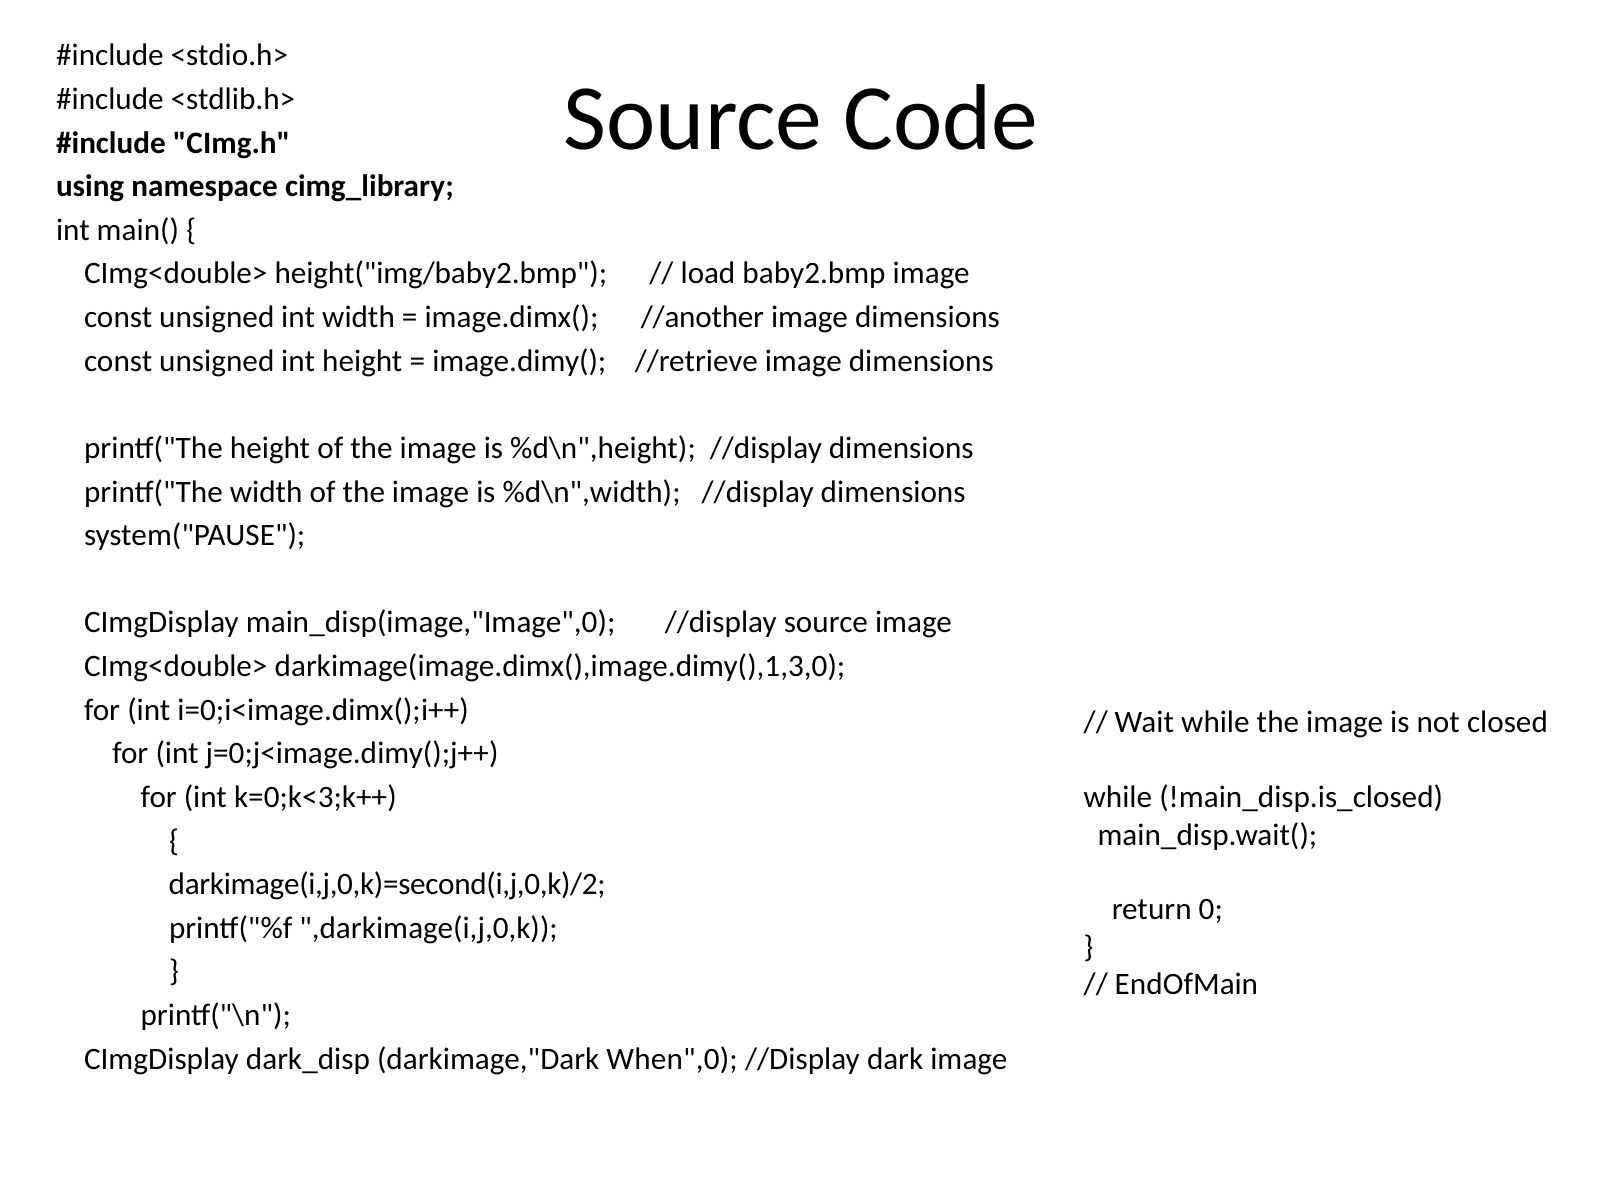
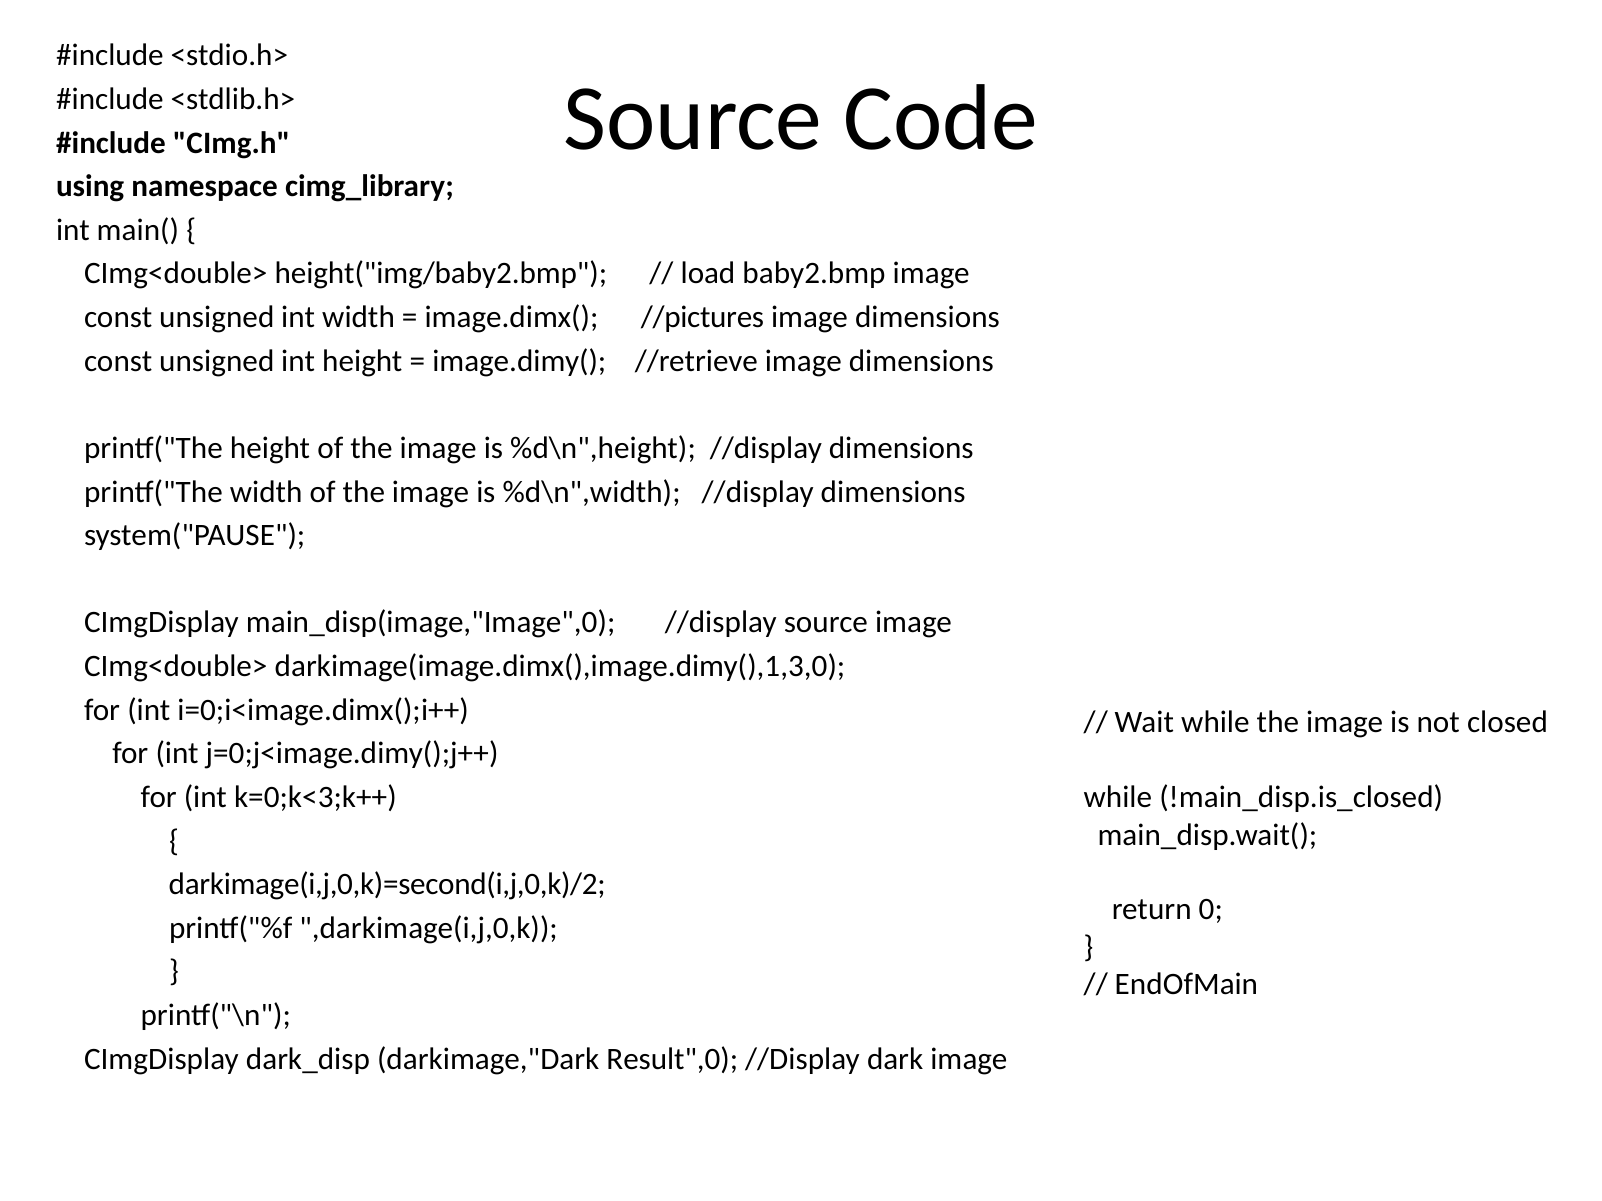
//another: //another -> //pictures
When",0: When",0 -> Result",0
